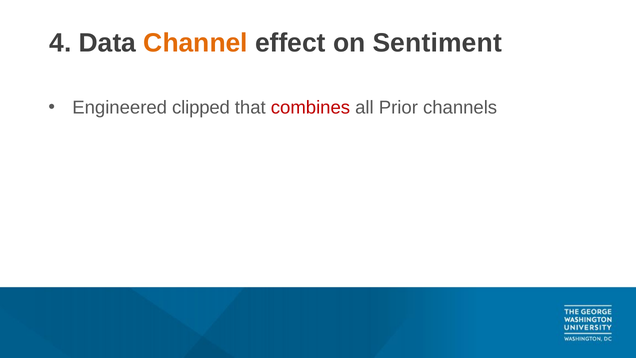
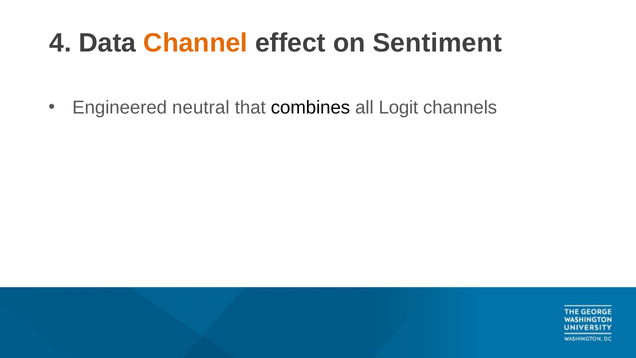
clipped: clipped -> neutral
combines colour: red -> black
Prior: Prior -> Logit
